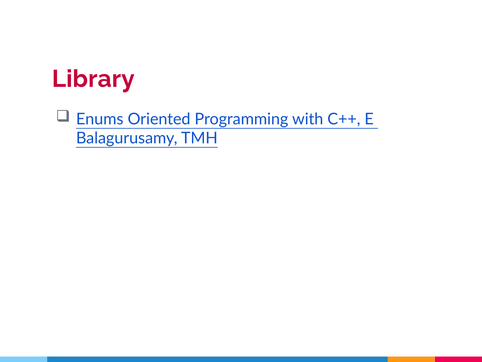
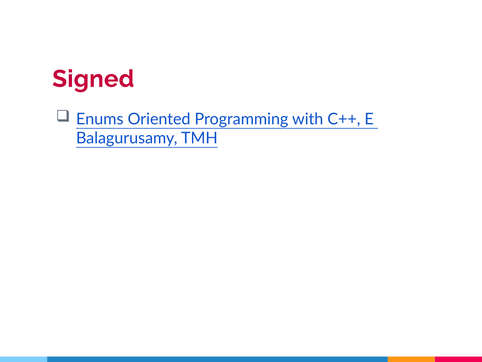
Library: Library -> Signed
